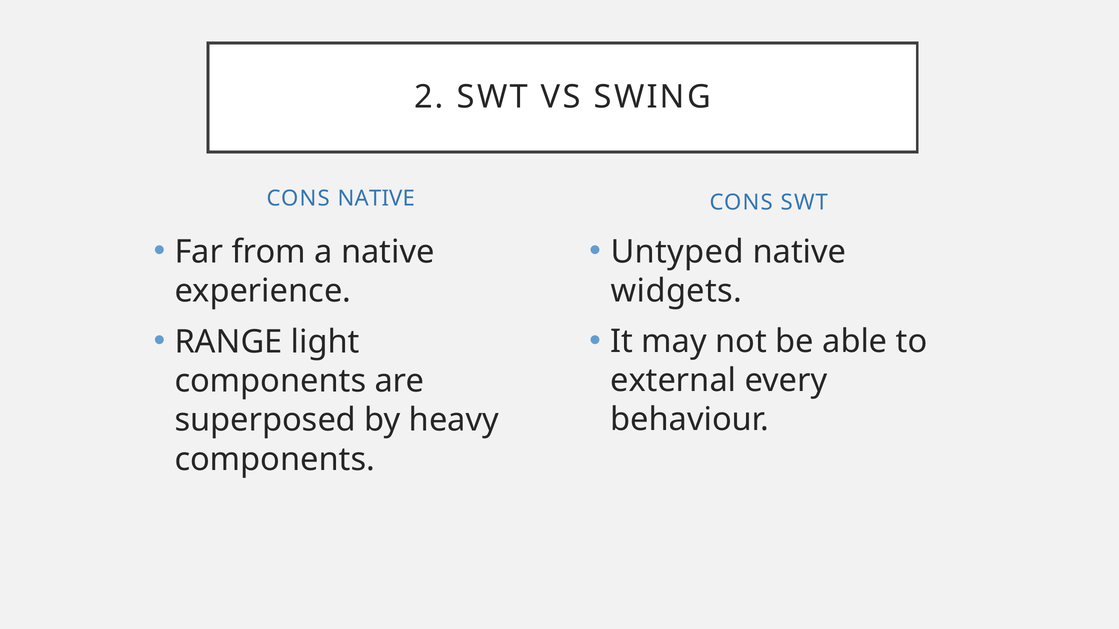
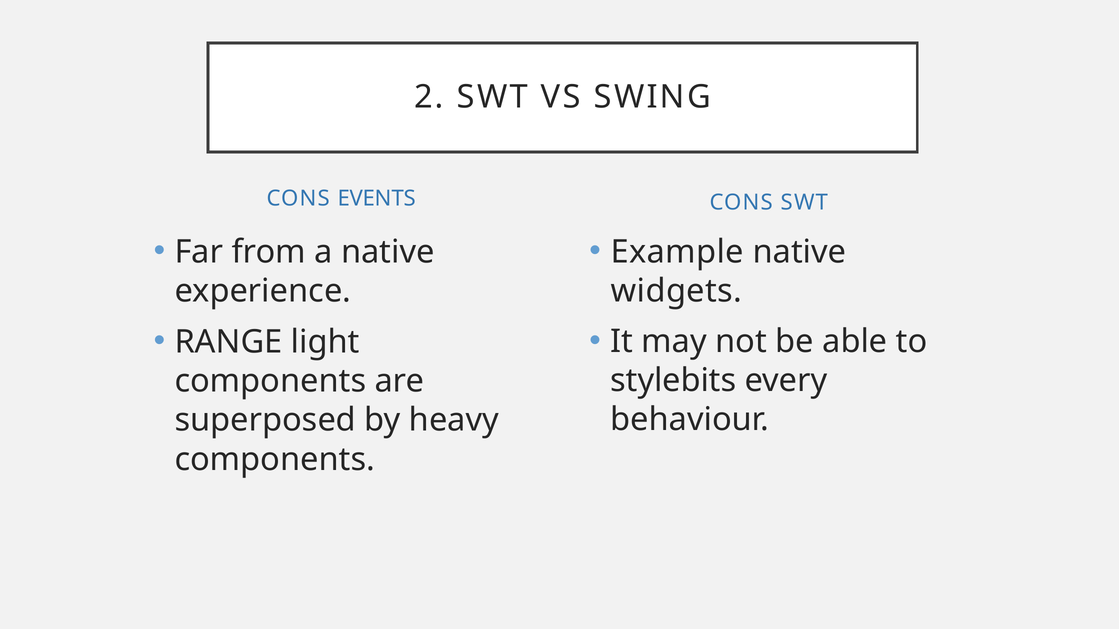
CONS NATIVE: NATIVE -> EVENTS
Untyped: Untyped -> Example
external: external -> stylebits
